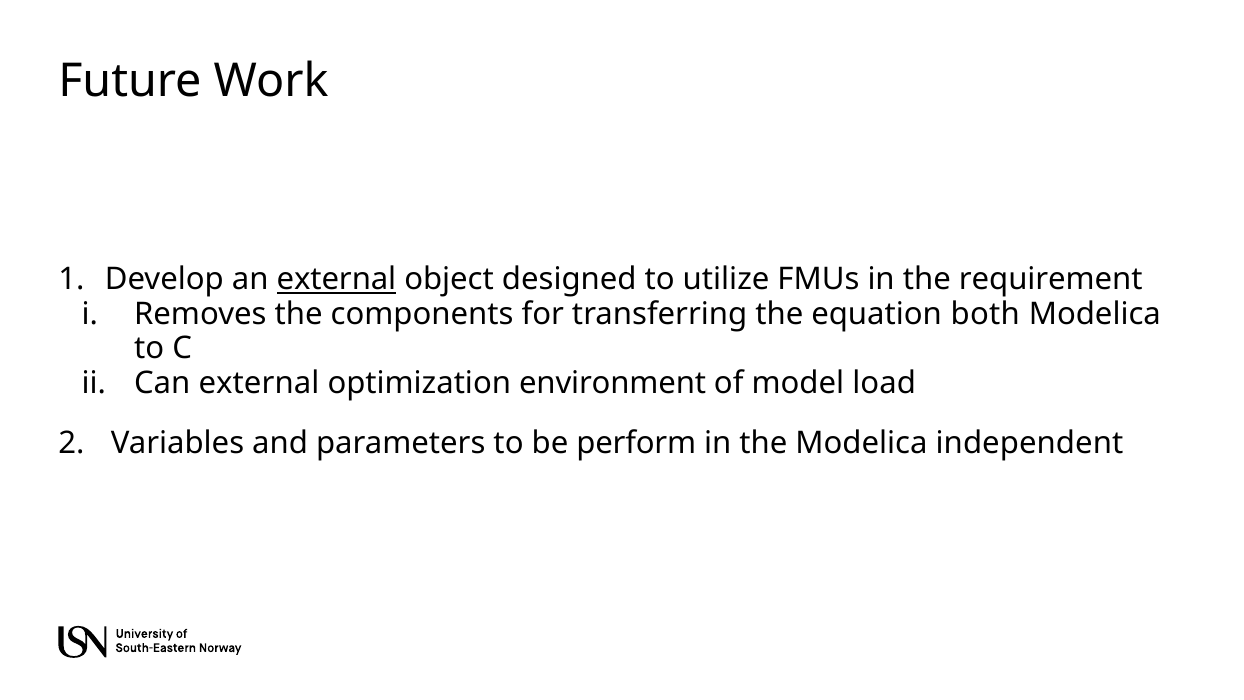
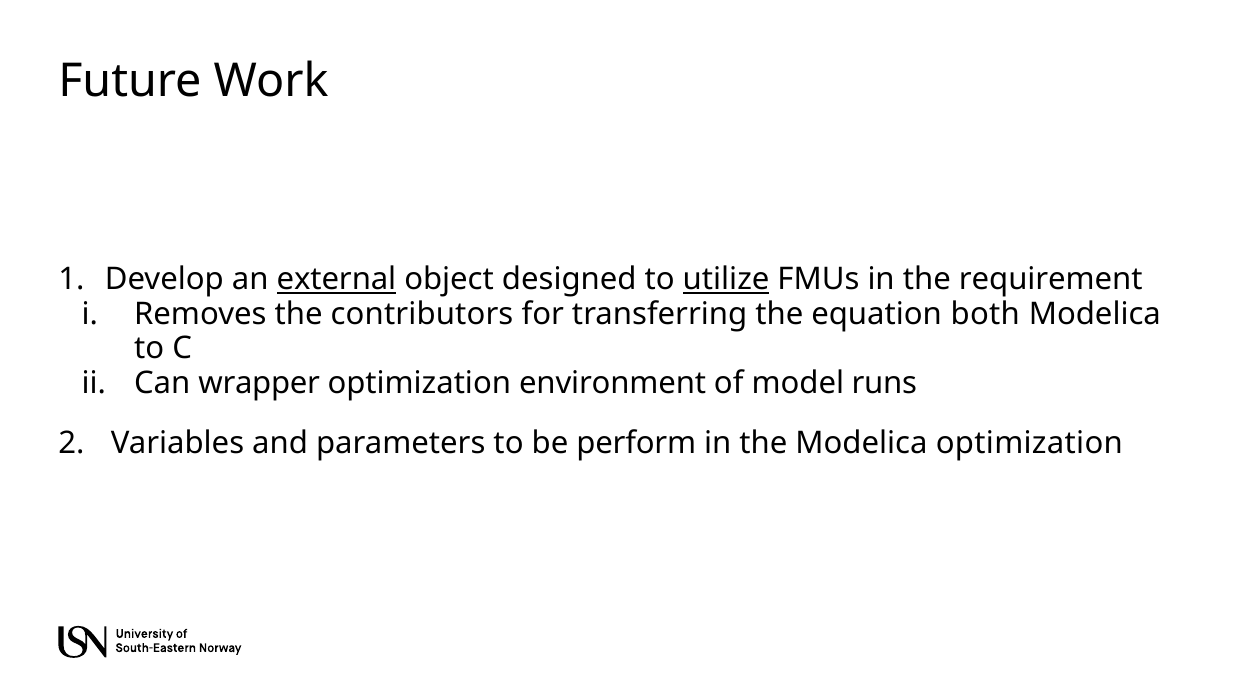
utilize underline: none -> present
components: components -> contributors
Can external: external -> wrapper
load: load -> runs
Modelica independent: independent -> optimization
